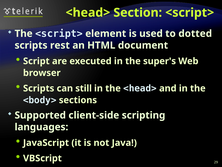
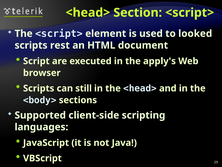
dotted: dotted -> looked
super's: super's -> apply's
